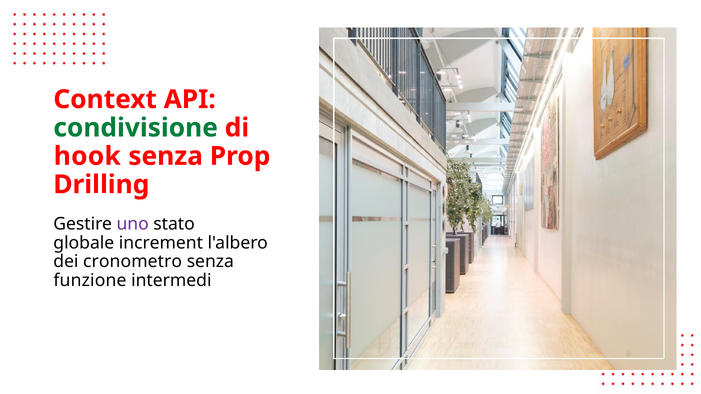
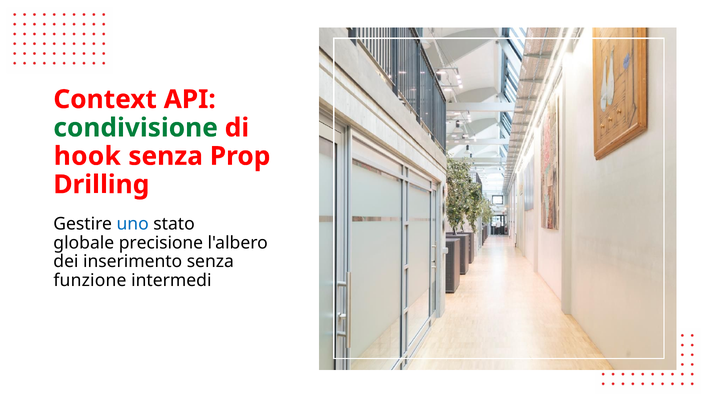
uno colour: purple -> blue
increment: increment -> precisione
cronometro: cronometro -> inserimento
